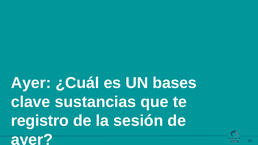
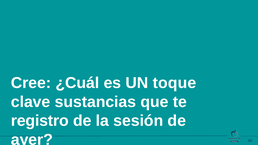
Ayer at (31, 83): Ayer -> Cree
bases: bases -> toque
